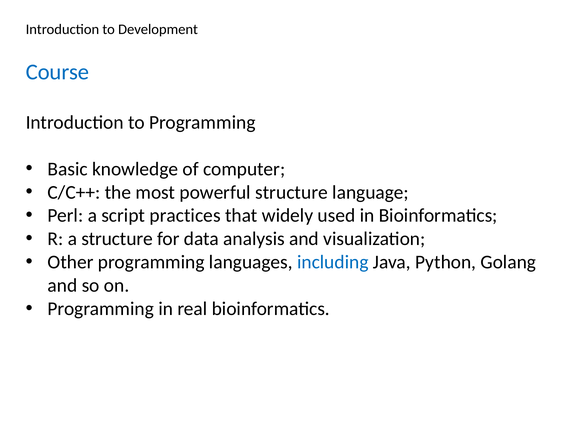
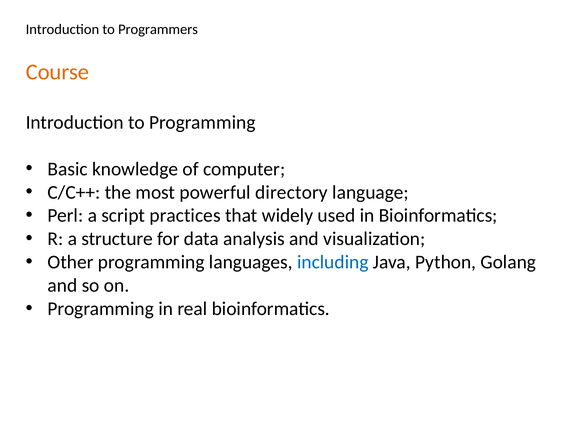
Development: Development -> Programmers
Course colour: blue -> orange
powerful structure: structure -> directory
